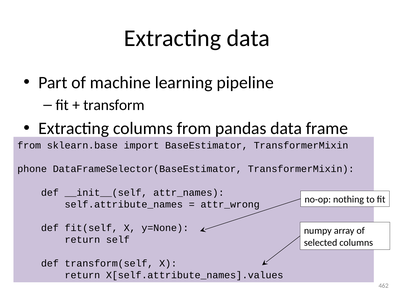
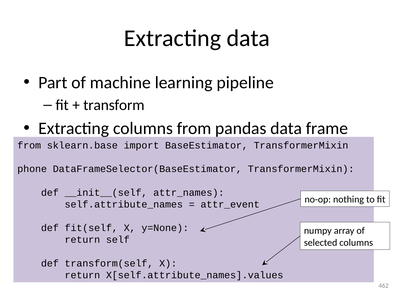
attr_wrong: attr_wrong -> attr_event
